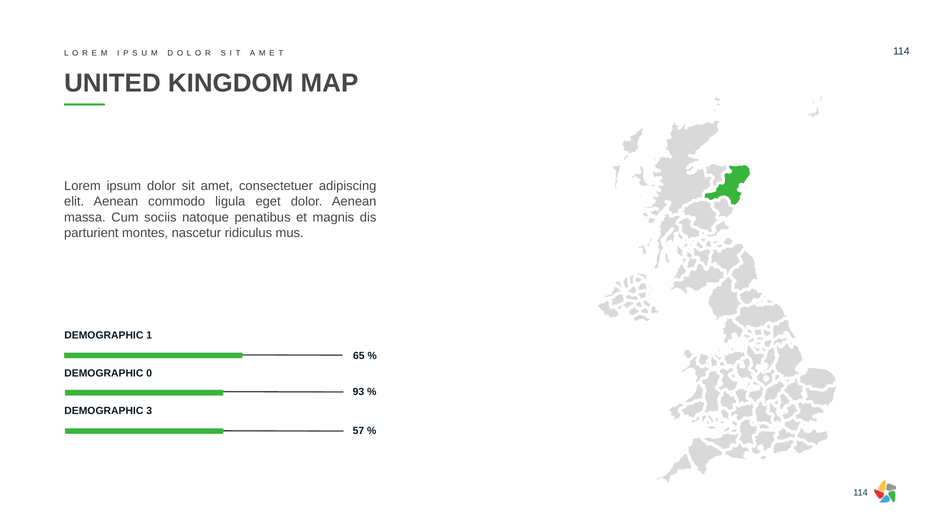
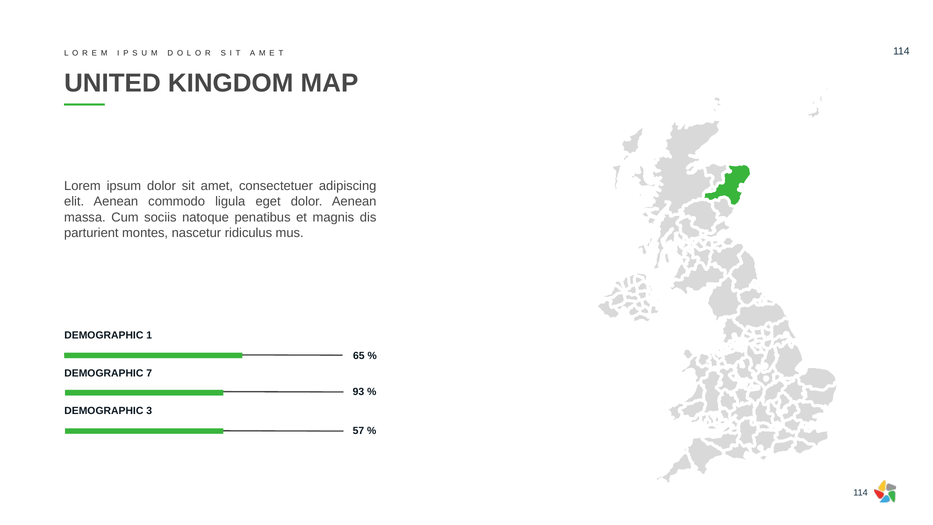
0: 0 -> 7
